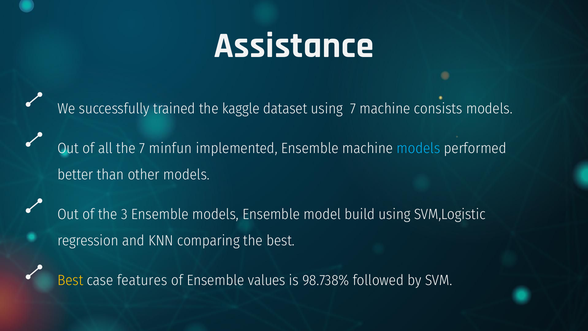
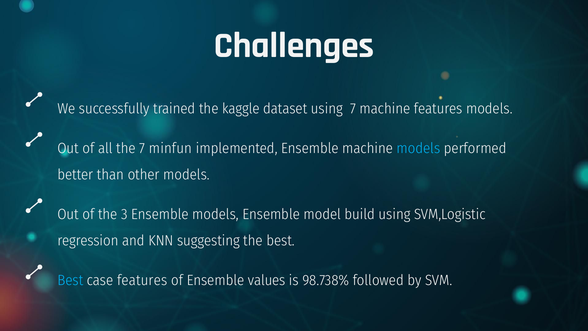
Assistance: Assistance -> Challenges
machine consists: consists -> features
comparing: comparing -> suggesting
Best at (70, 280) colour: yellow -> light blue
